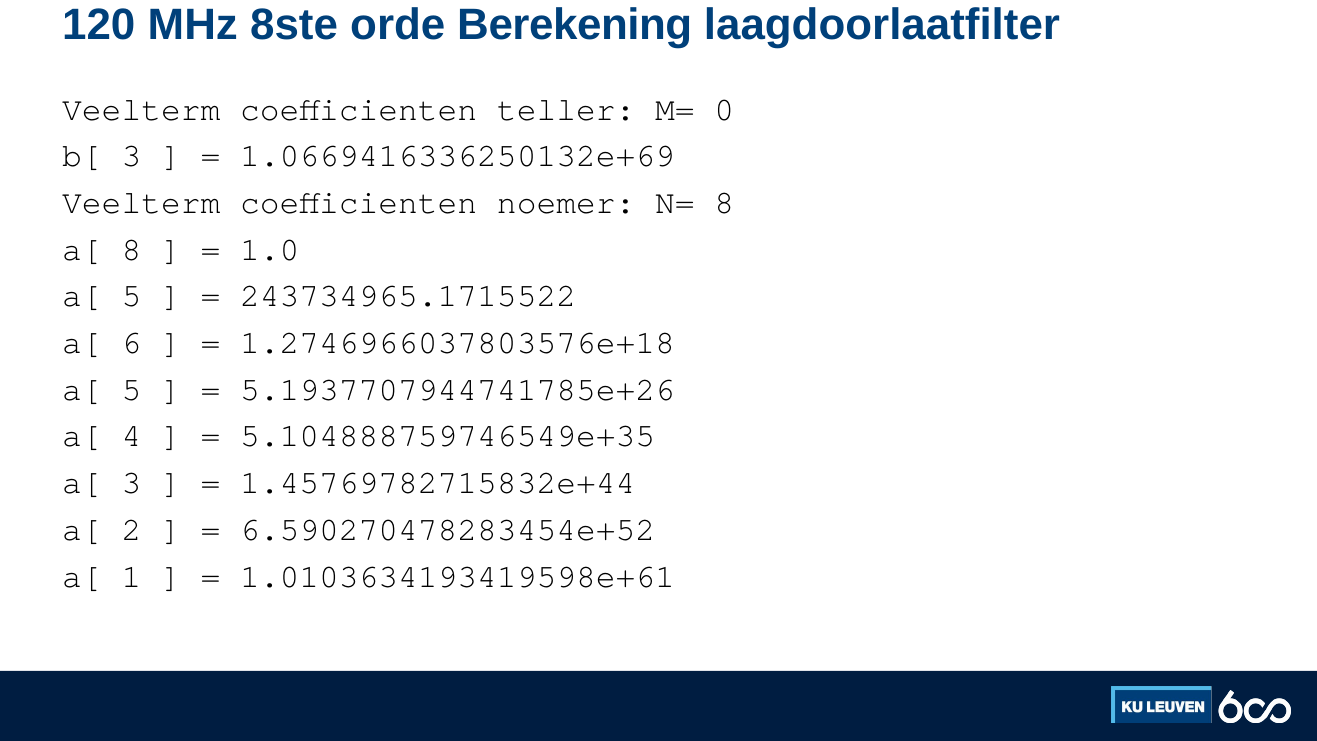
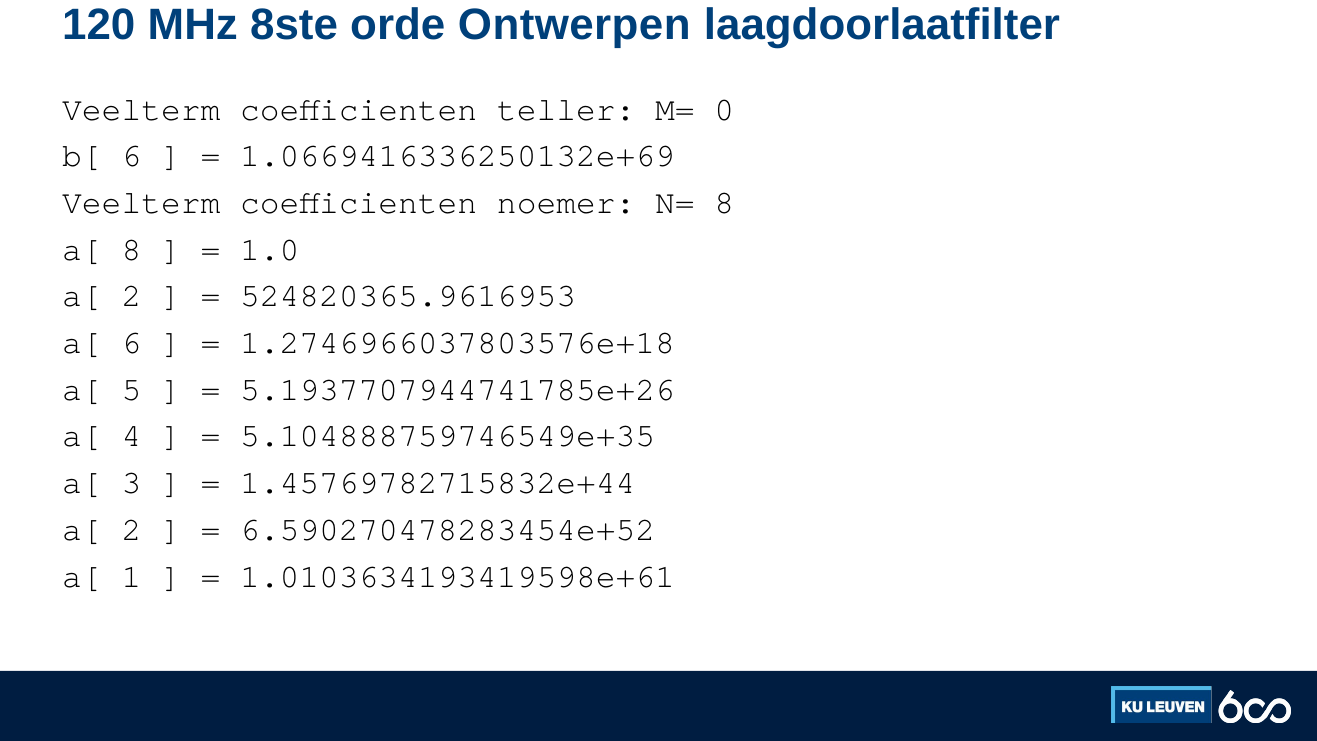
Berekening: Berekening -> Ontwerpen
b[ 3: 3 -> 6
5 at (131, 296): 5 -> 2
243734965.1715522: 243734965.1715522 -> 524820365.9616953
